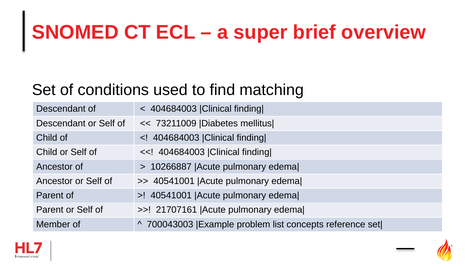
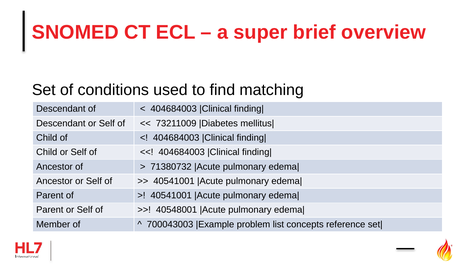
10266887: 10266887 -> 71380732
21707161: 21707161 -> 40548001
